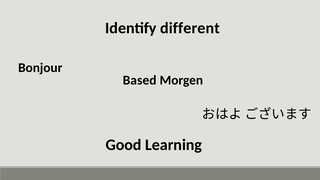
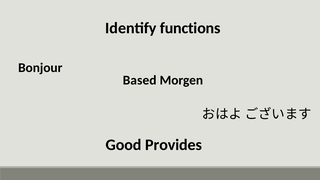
different: different -> functions
Learning: Learning -> Provides
